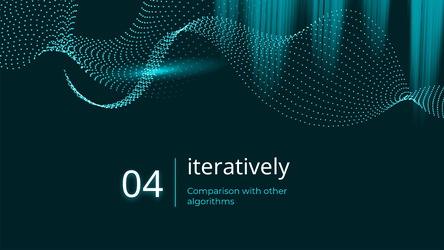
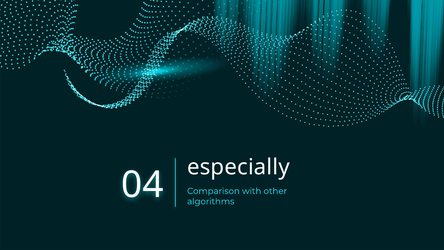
iteratively: iteratively -> especially
